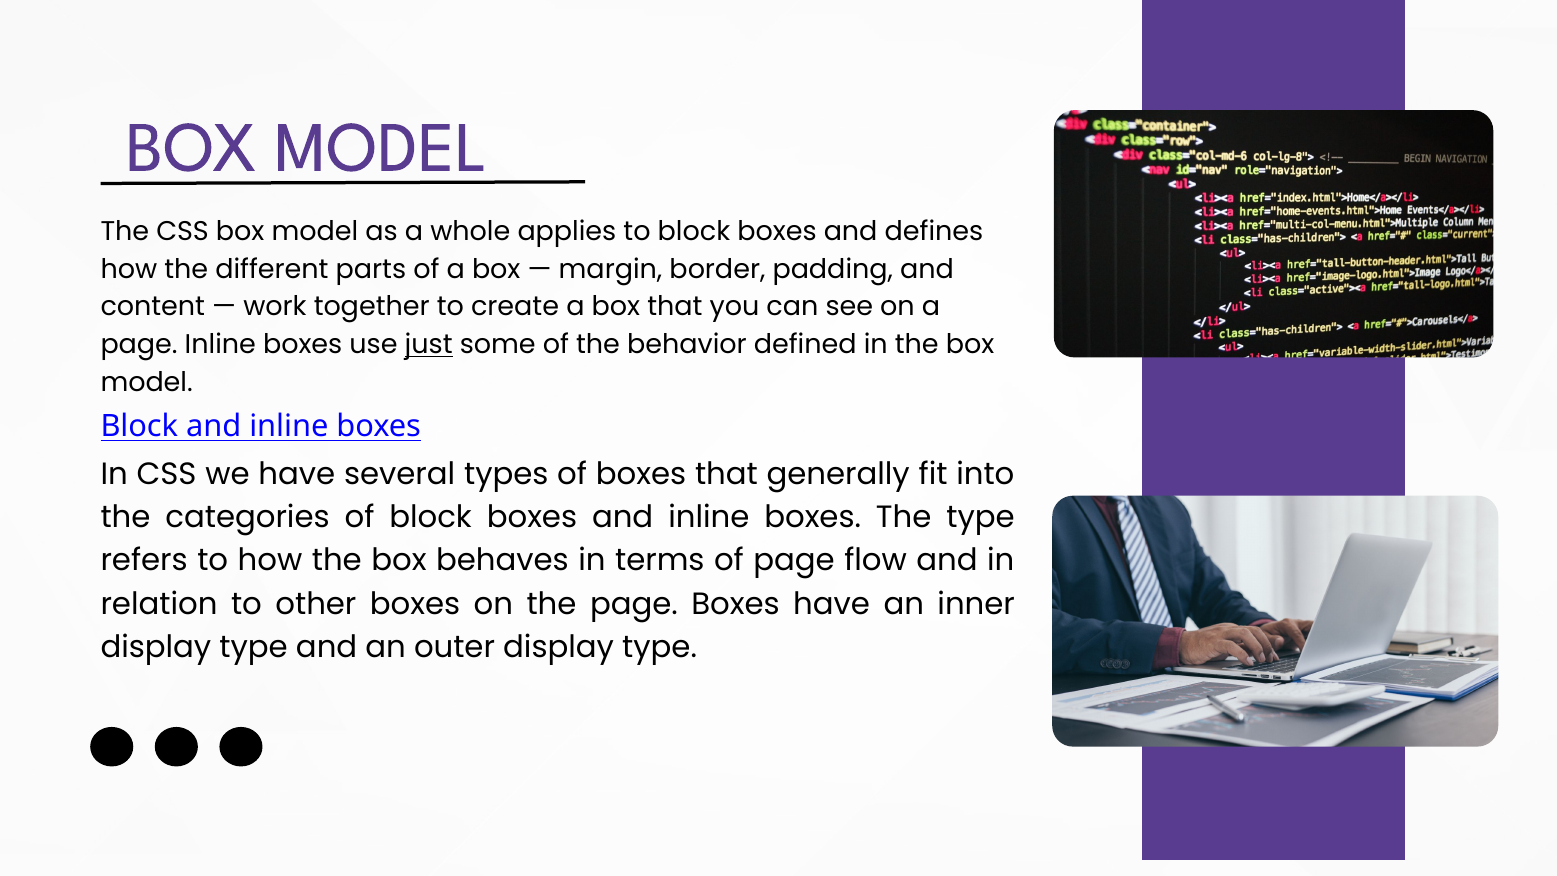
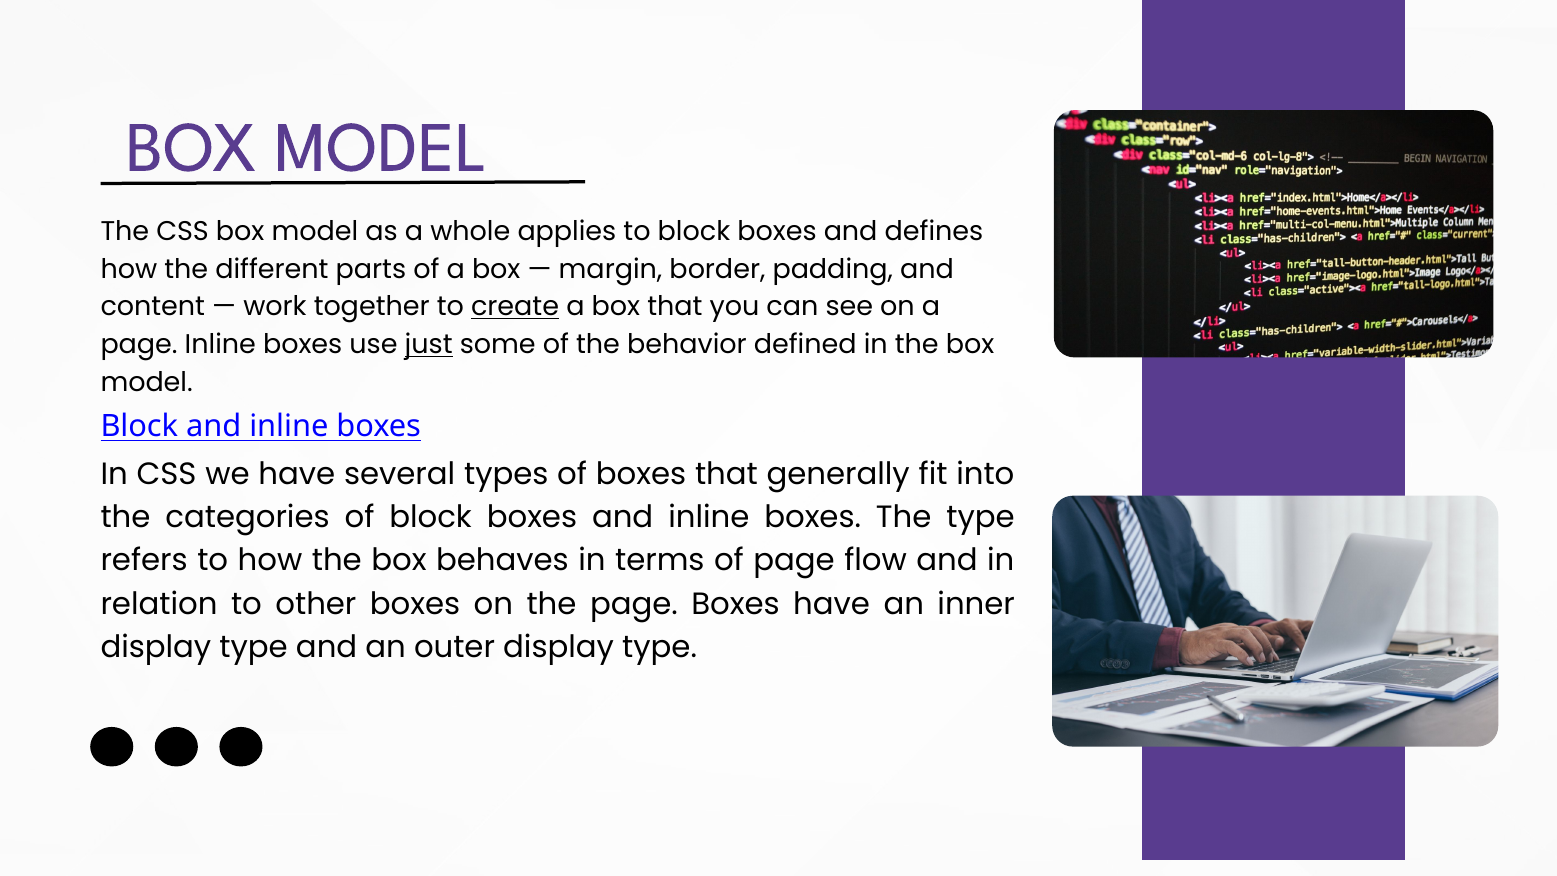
create underline: none -> present
